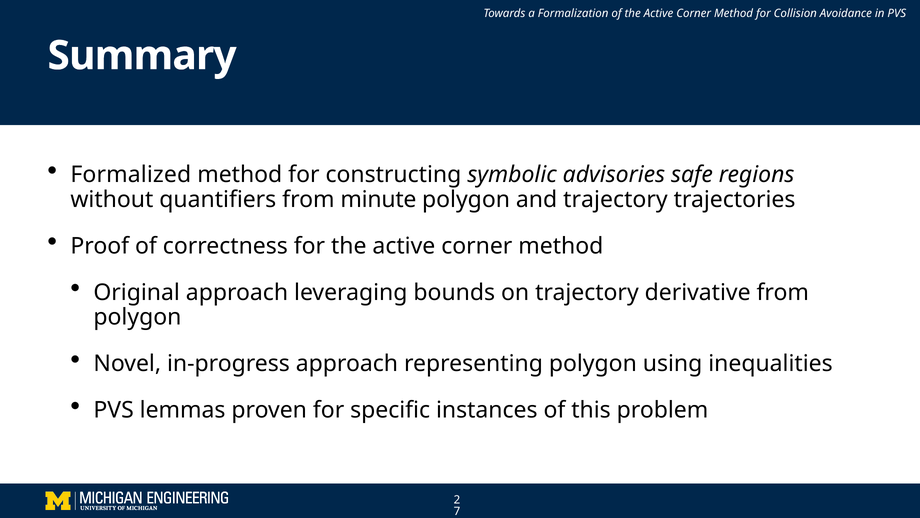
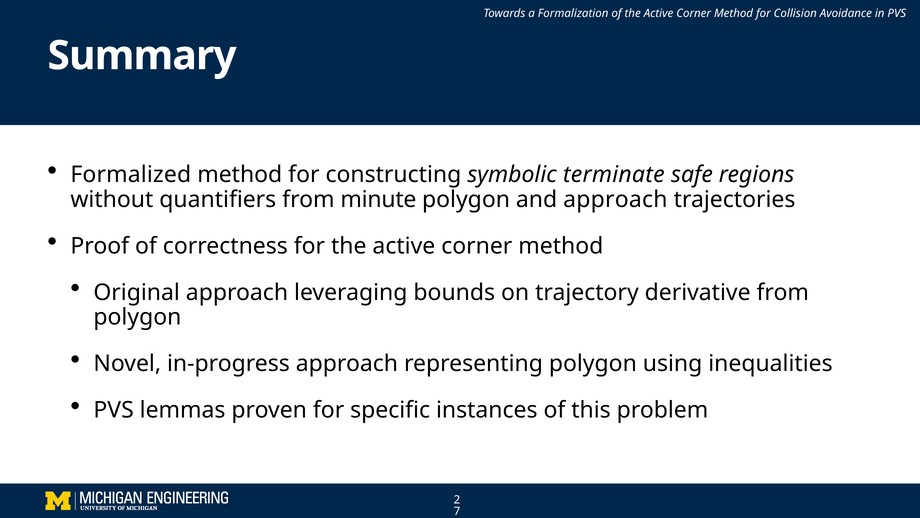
advisories: advisories -> terminate
and trajectory: trajectory -> approach
